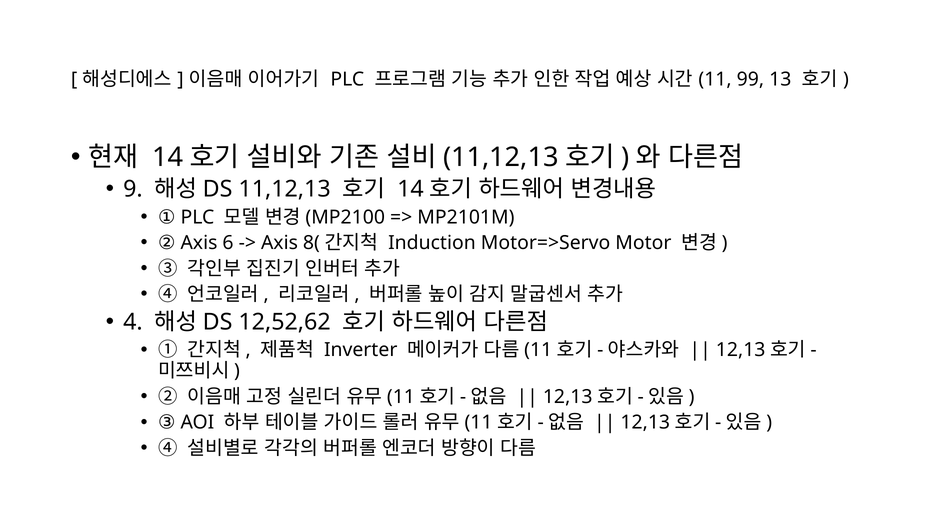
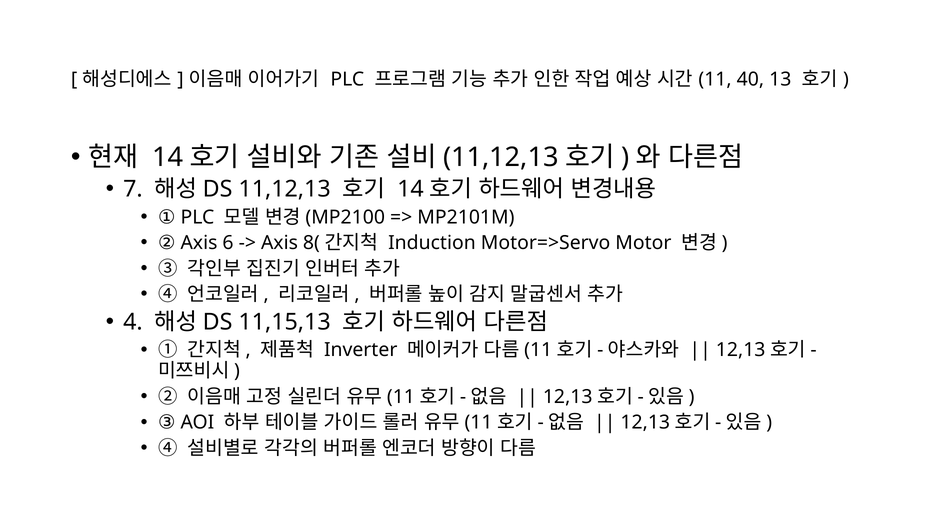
99: 99 -> 40
9: 9 -> 7
12,52,62: 12,52,62 -> 11,15,13
